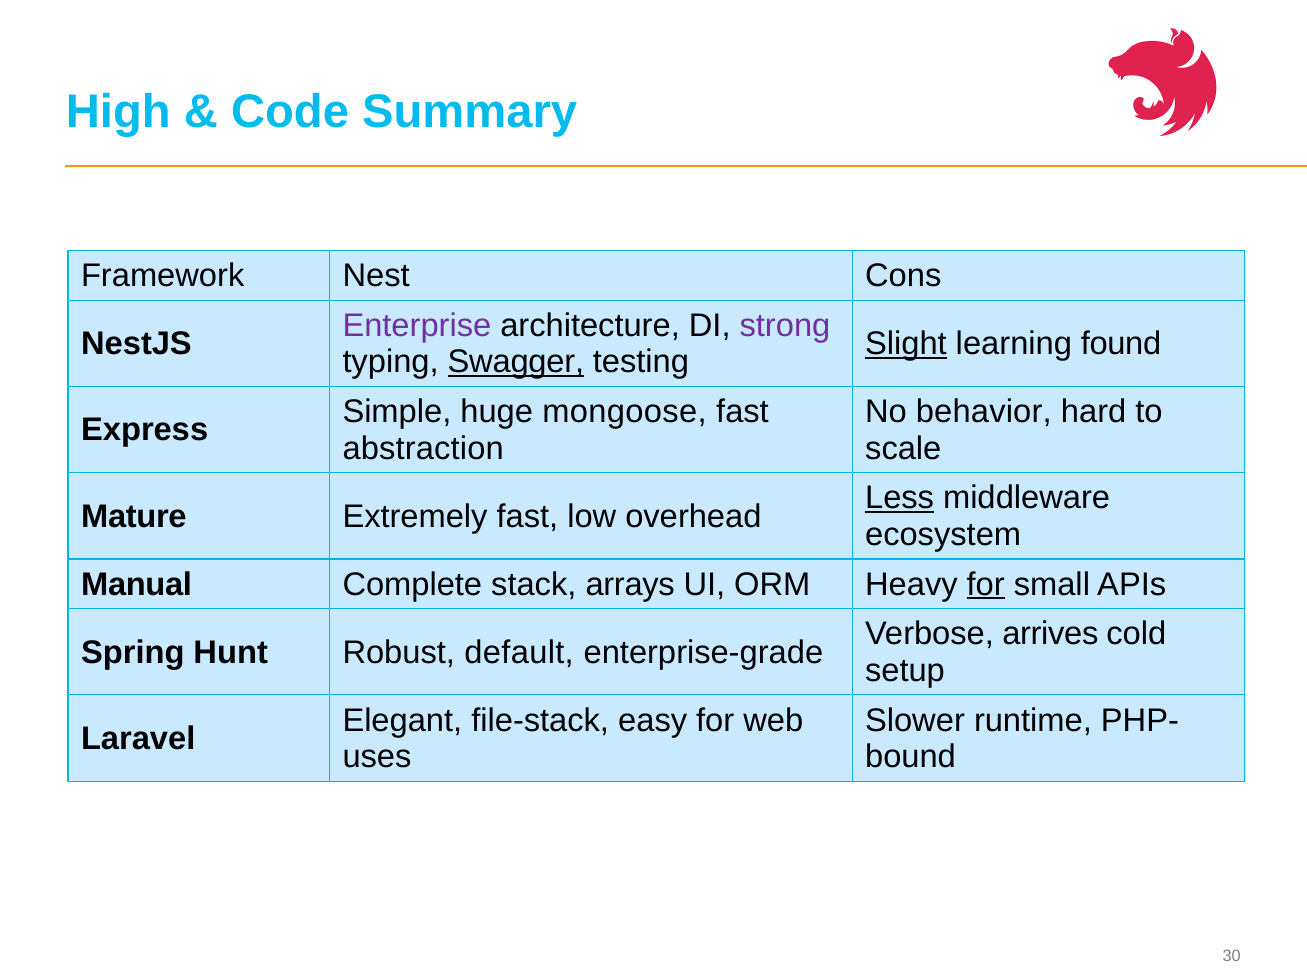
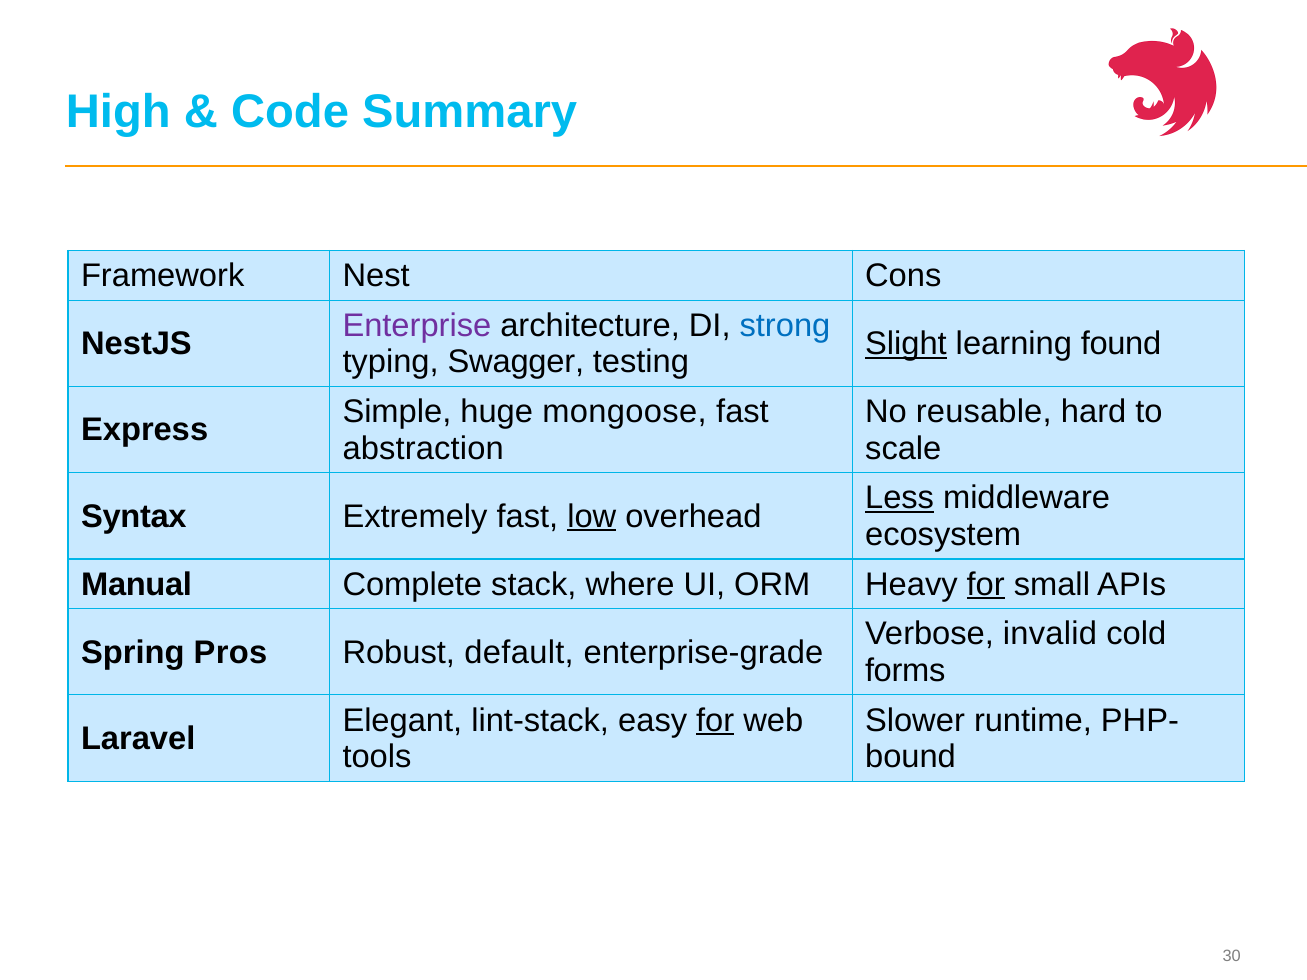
strong colour: purple -> blue
Swagger underline: present -> none
behavior: behavior -> reusable
Mature: Mature -> Syntax
low underline: none -> present
arrays: arrays -> where
arrives: arrives -> invalid
Hunt: Hunt -> Pros
setup: setup -> forms
file-stack: file-stack -> lint-stack
for at (715, 720) underline: none -> present
uses: uses -> tools
